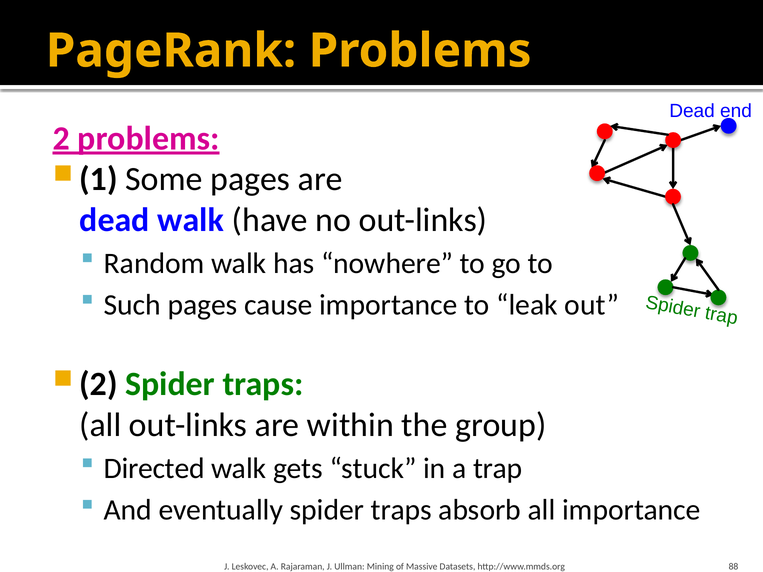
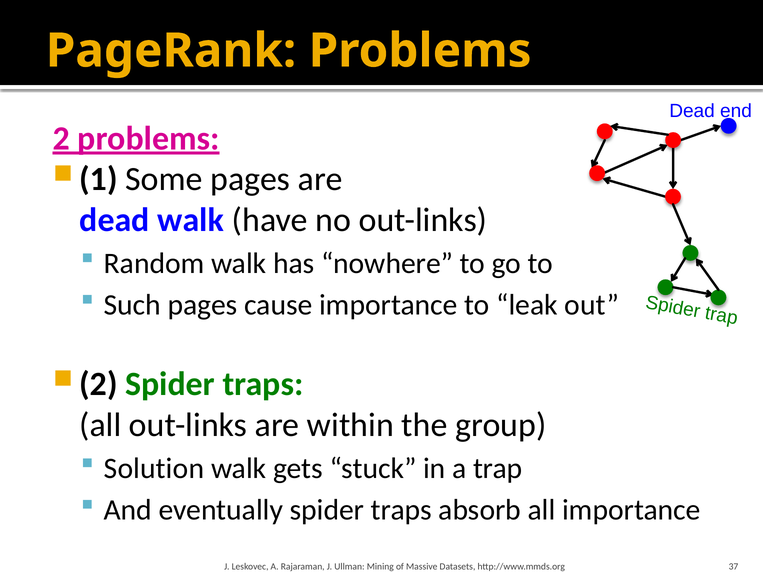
Directed: Directed -> Solution
88: 88 -> 37
